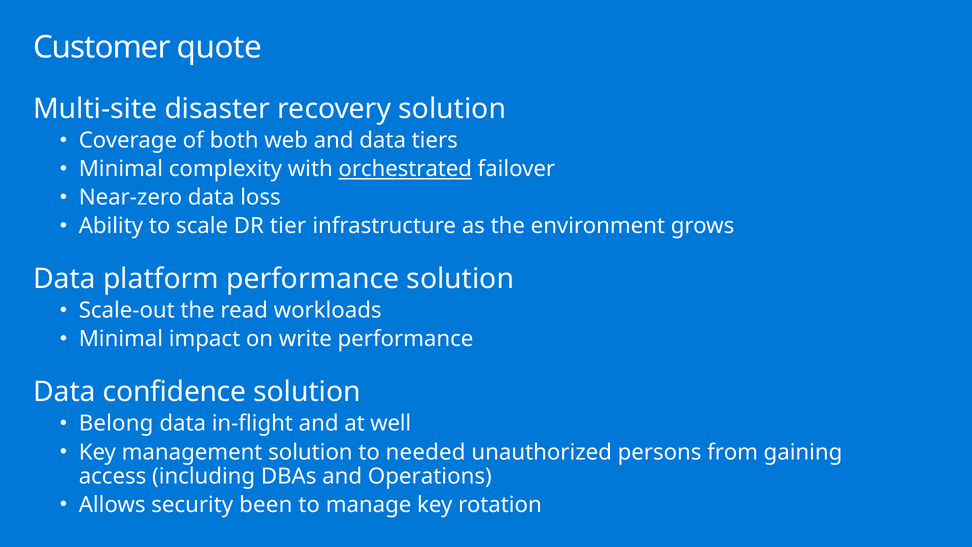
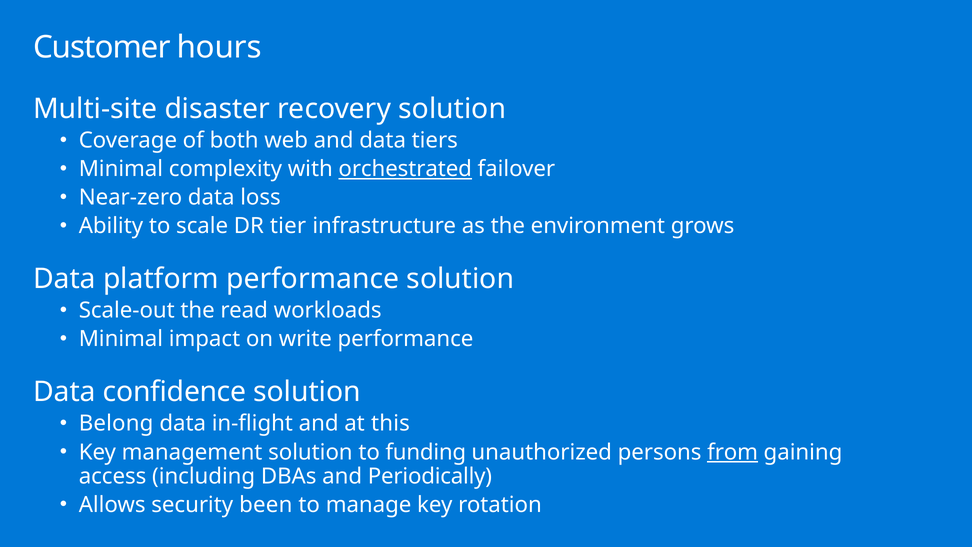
quote: quote -> hours
well: well -> this
needed: needed -> funding
from underline: none -> present
Operations: Operations -> Periodically
